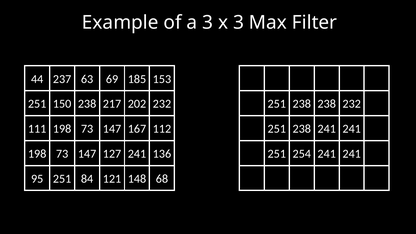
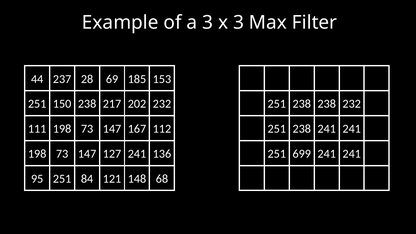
63: 63 -> 28
254: 254 -> 699
